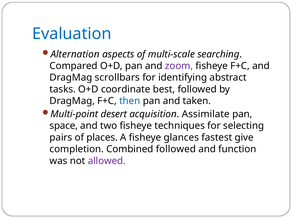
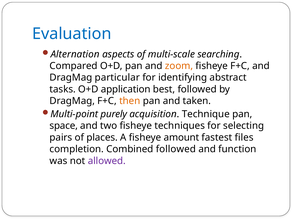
zoom colour: purple -> orange
scrollbars: scrollbars -> particular
coordinate: coordinate -> application
then colour: blue -> orange
desert: desert -> purely
Assimilate: Assimilate -> Technique
glances: glances -> amount
give: give -> files
